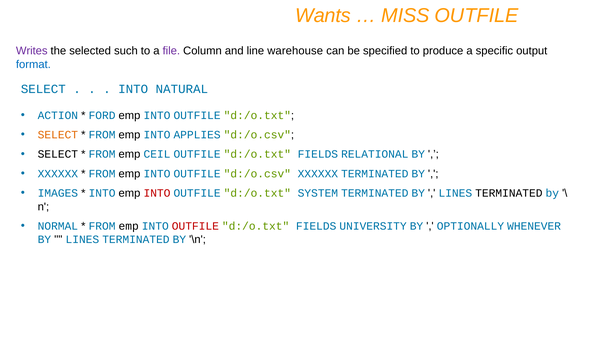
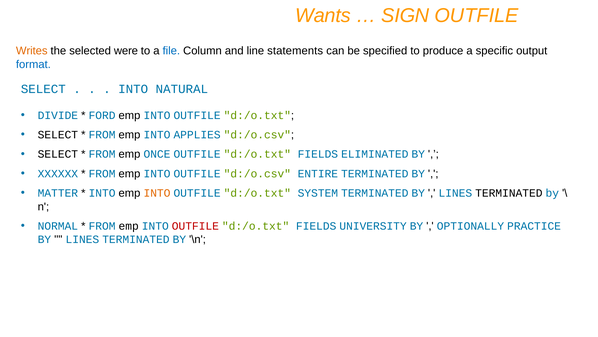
MISS: MISS -> SIGN
Writes colour: purple -> orange
such: such -> were
file colour: purple -> blue
warehouse: warehouse -> statements
ACTION: ACTION -> DIVIDE
SELECT at (58, 135) colour: orange -> black
CEIL: CEIL -> ONCE
RELATIONAL: RELATIONAL -> ELIMINATED
d:/o.csv XXXXXX: XXXXXX -> ENTIRE
IMAGES: IMAGES -> MATTER
INTO at (157, 193) colour: red -> orange
WHENEVER: WHENEVER -> PRACTICE
